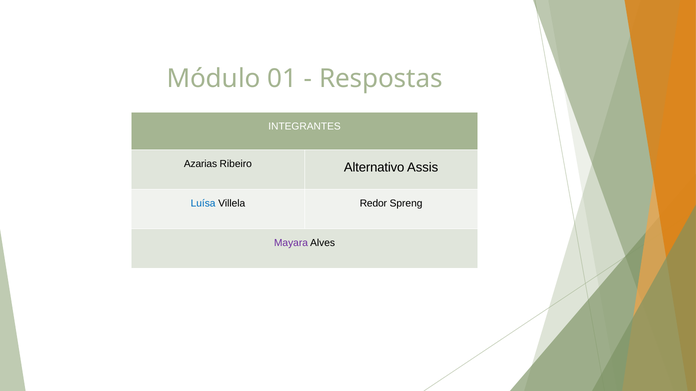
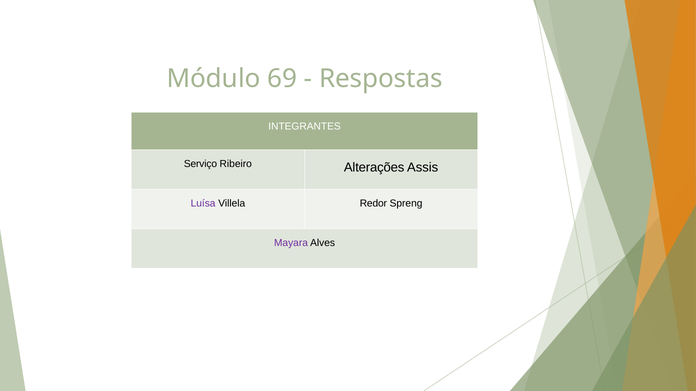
01: 01 -> 69
Azarias: Azarias -> Serviço
Alternativo: Alternativo -> Alterações
Luísa colour: blue -> purple
